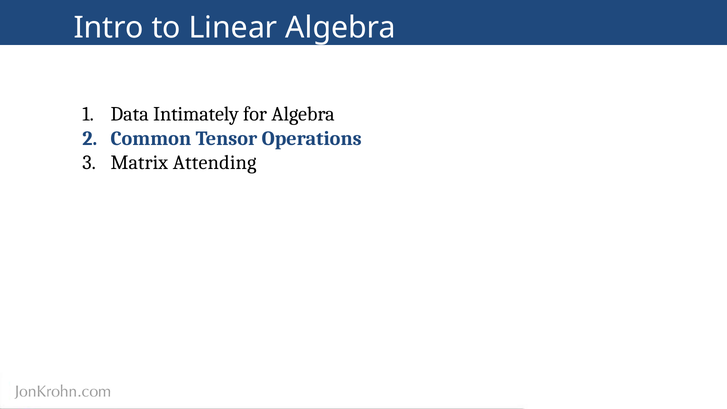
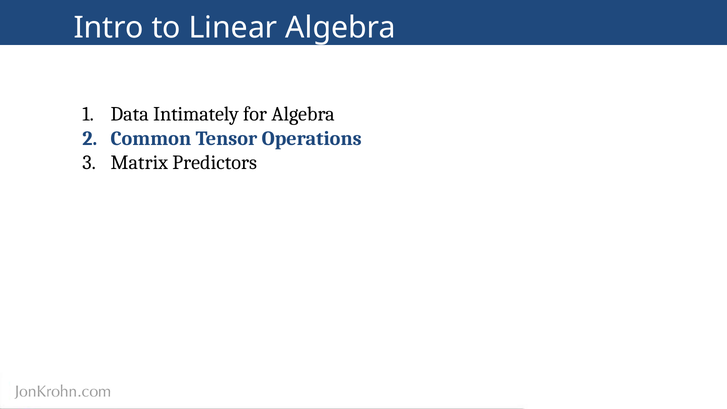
Attending: Attending -> Predictors
